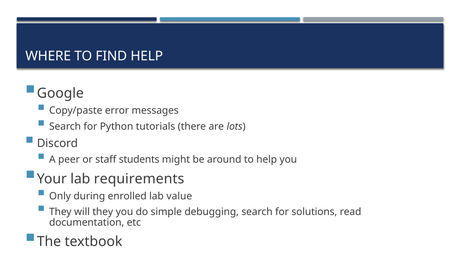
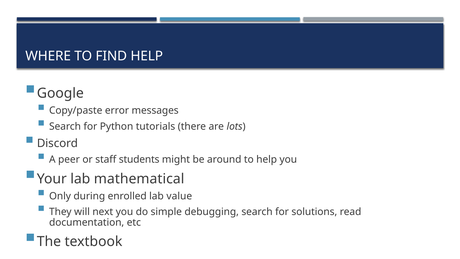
requirements: requirements -> mathematical
will they: they -> next
